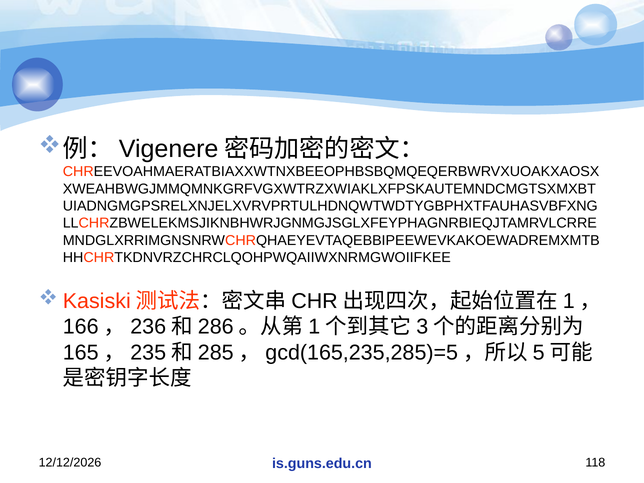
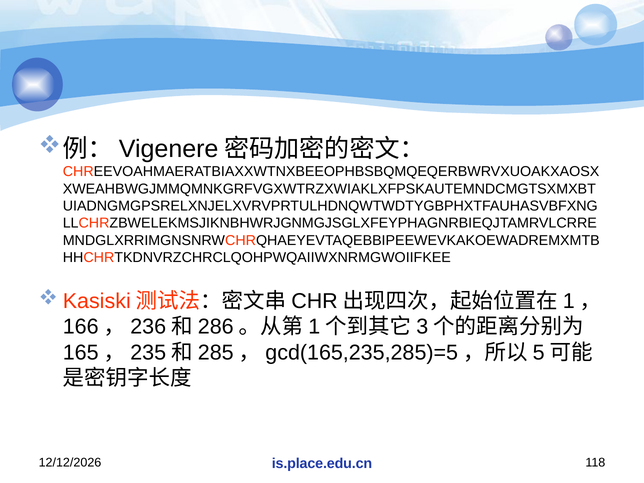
is.guns.edu.cn: is.guns.edu.cn -> is.place.edu.cn
